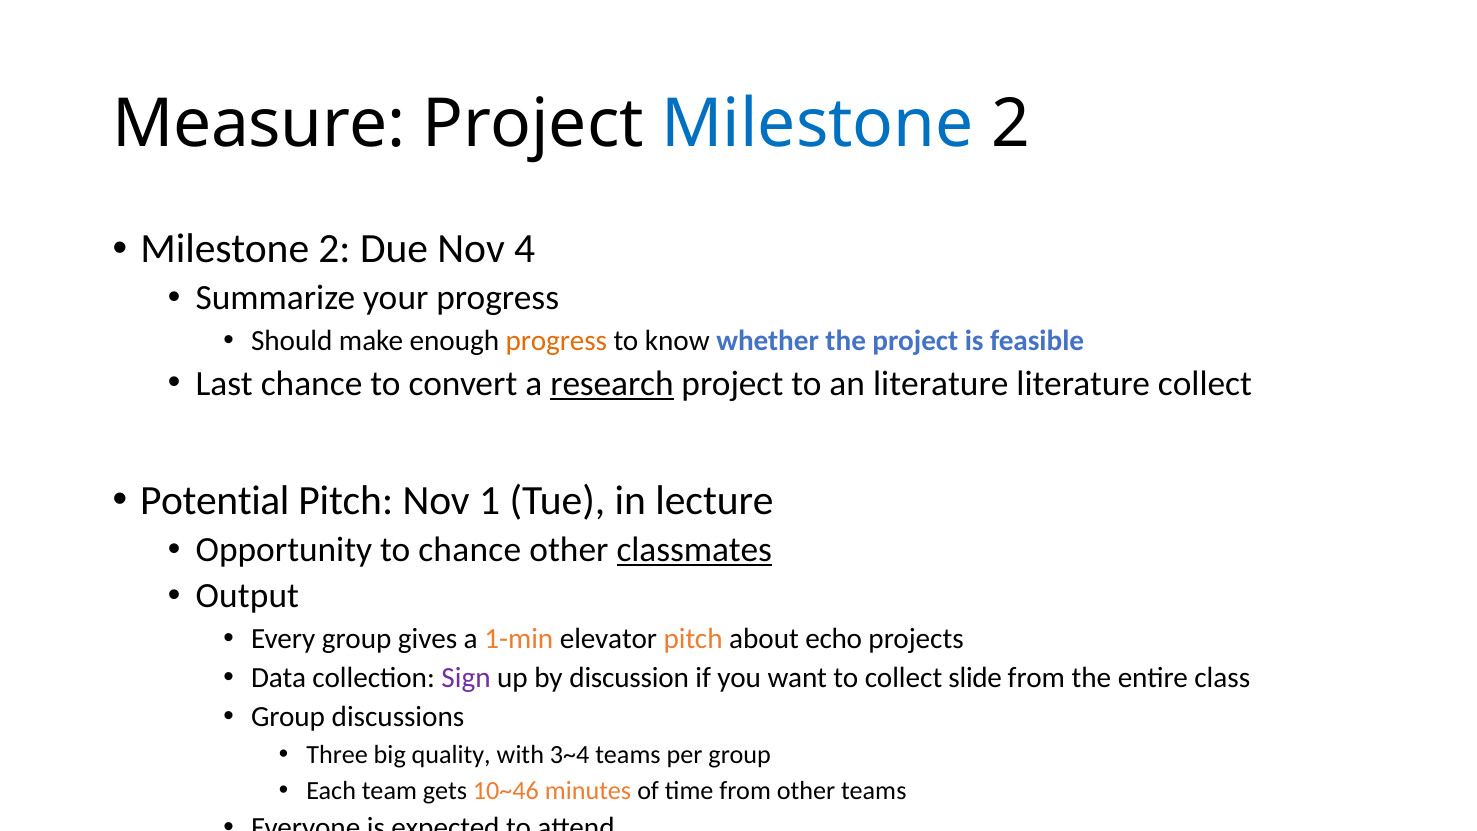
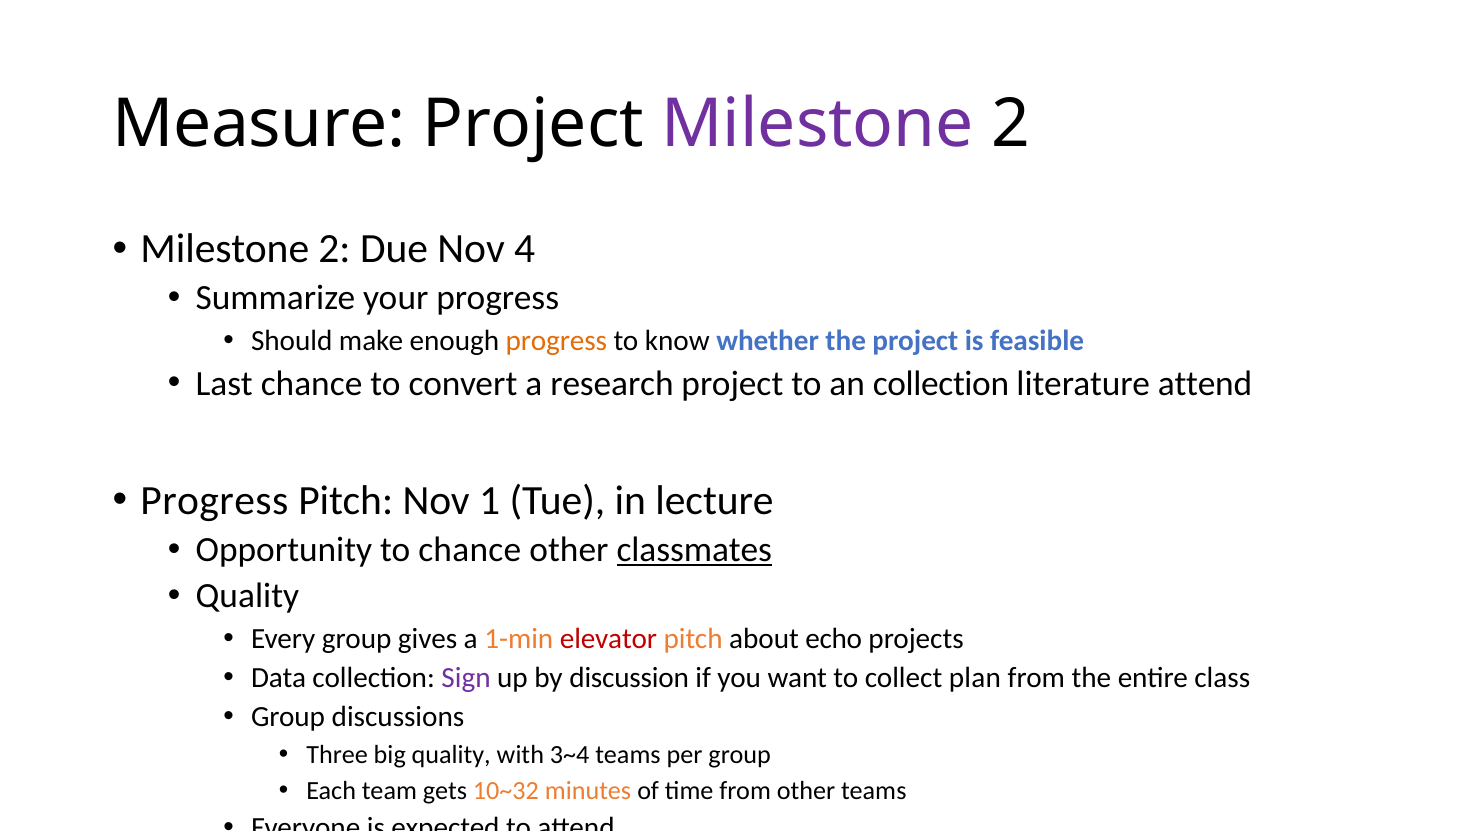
Milestone at (818, 124) colour: blue -> purple
research underline: present -> none
an literature: literature -> collection
literature collect: collect -> attend
Potential at (215, 501): Potential -> Progress
Output at (247, 596): Output -> Quality
elevator colour: black -> red
slide: slide -> plan
10~46: 10~46 -> 10~32
